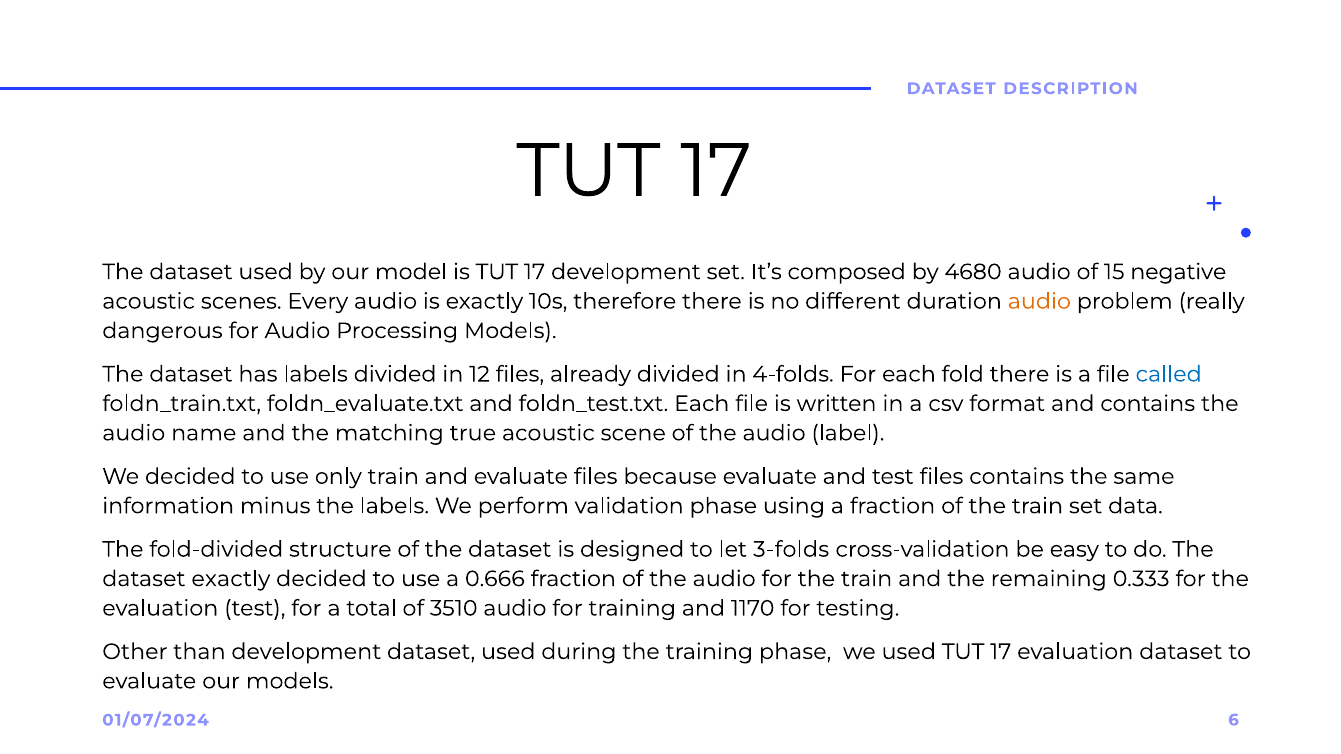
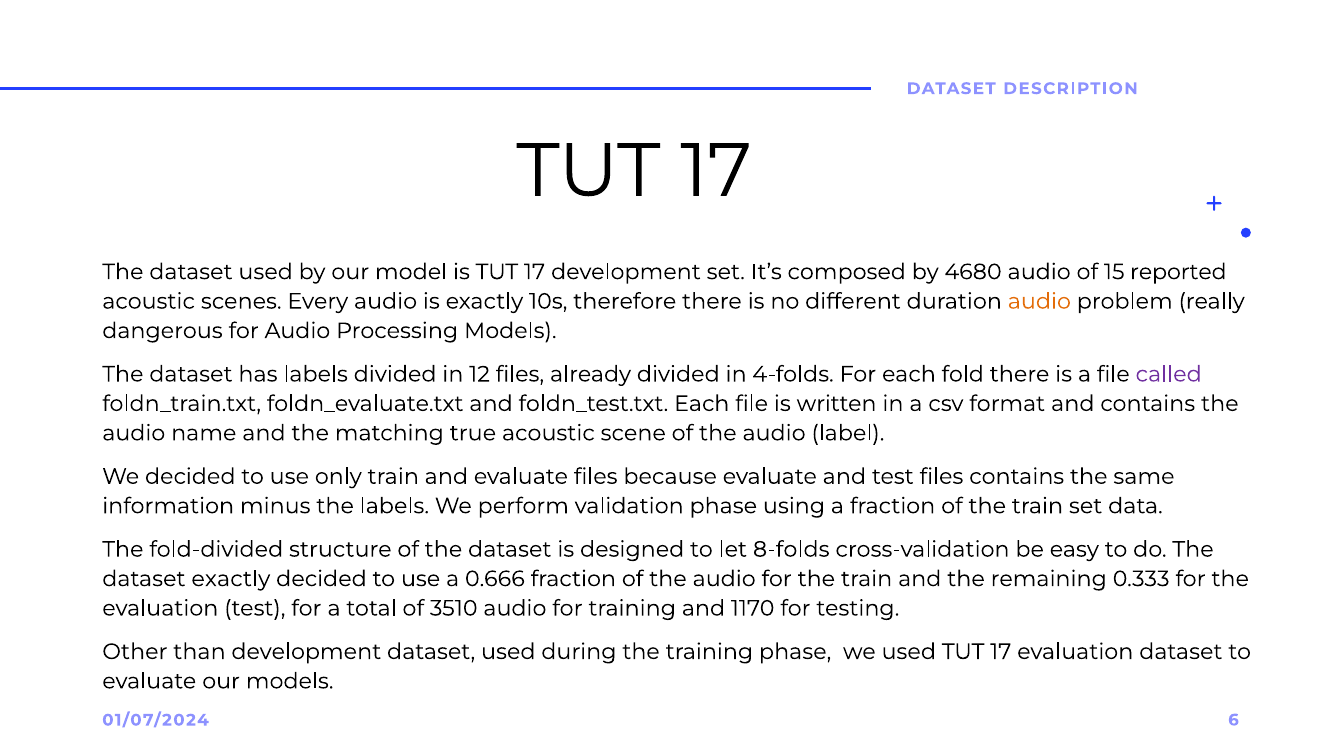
negative: negative -> reported
called colour: blue -> purple
3-folds: 3-folds -> 8-folds
